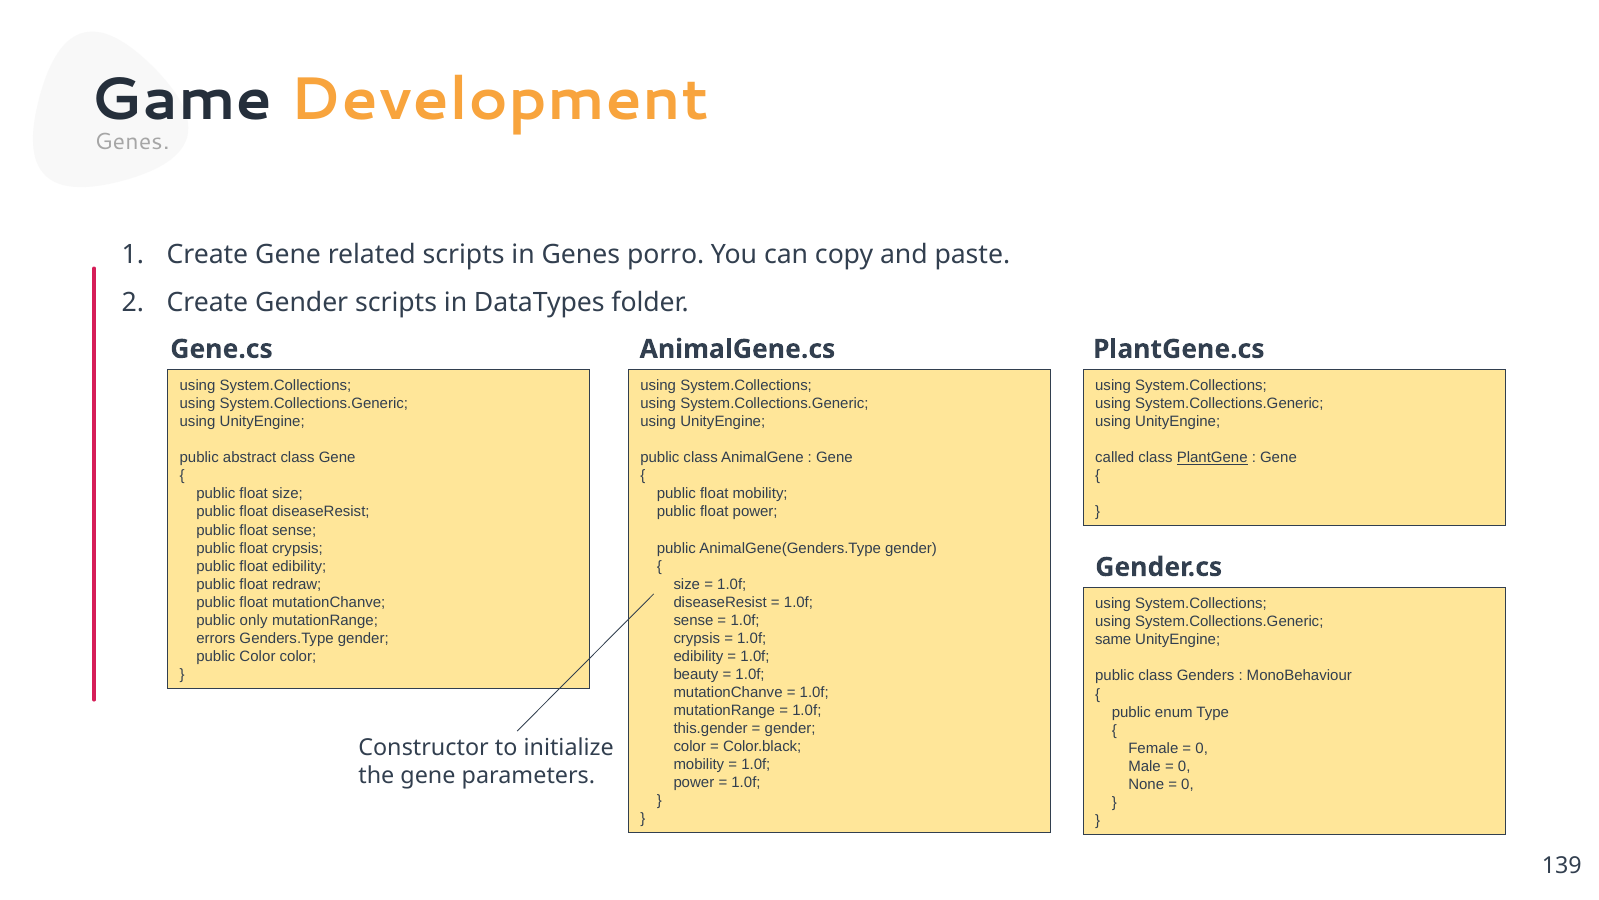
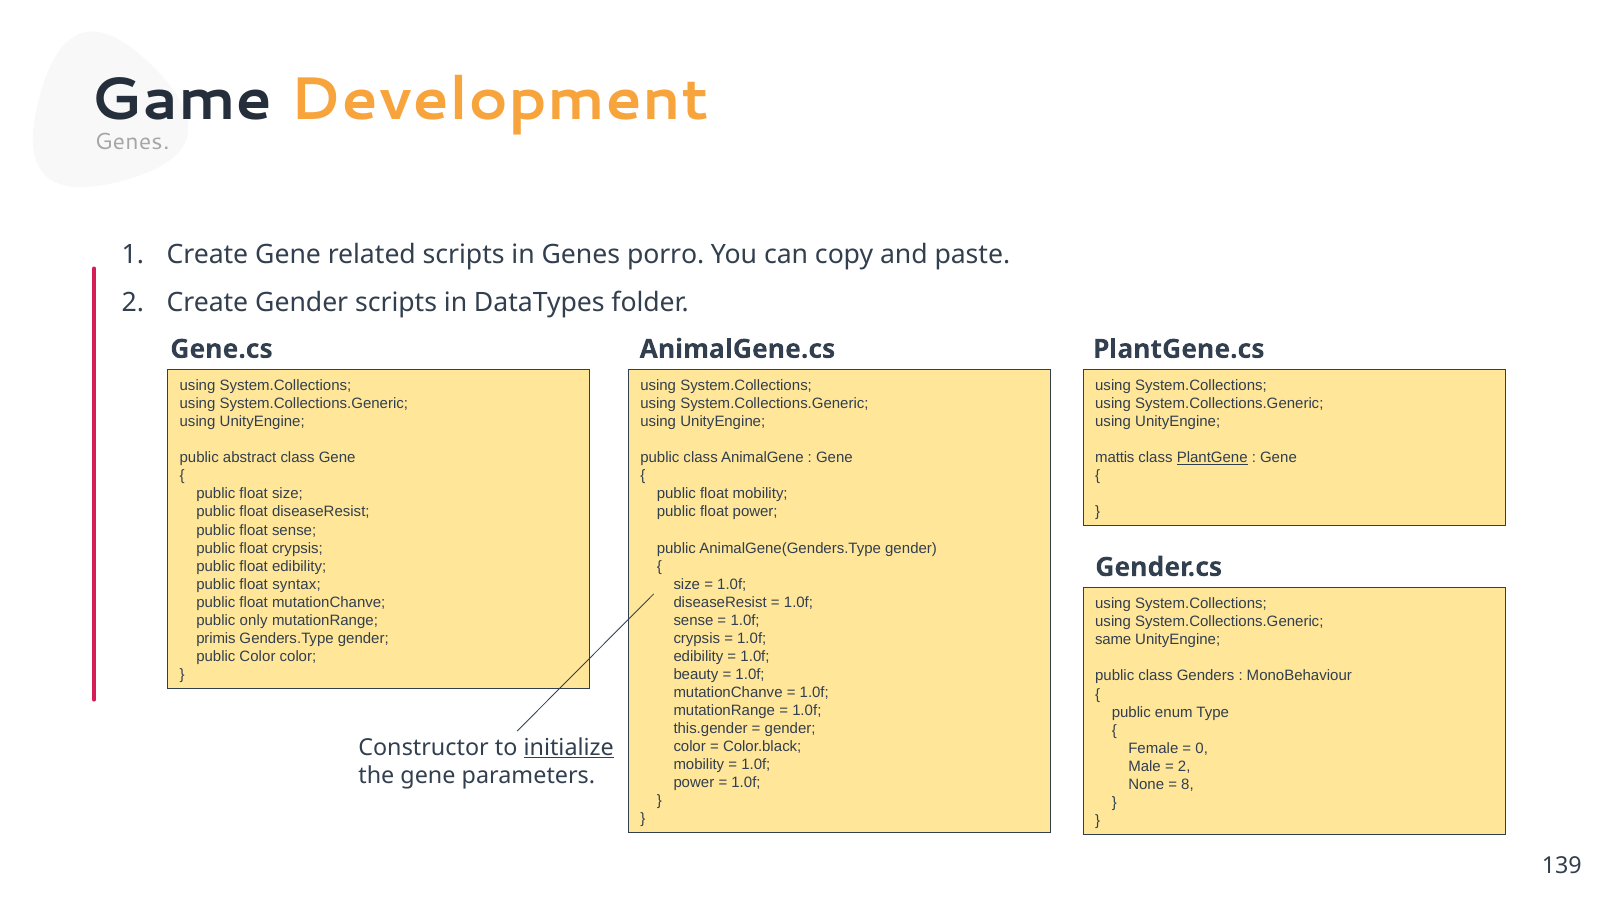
called: called -> mattis
redraw: redraw -> syntax
errors: errors -> primis
initialize underline: none -> present
0 at (1184, 766): 0 -> 2
0 at (1187, 784): 0 -> 8
